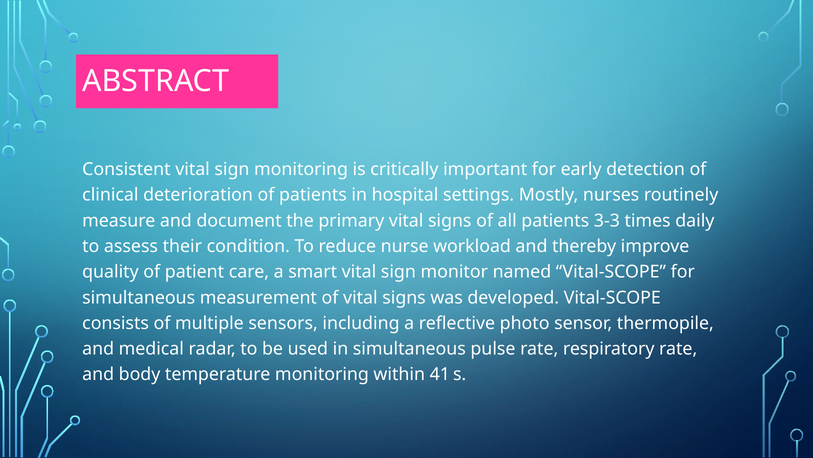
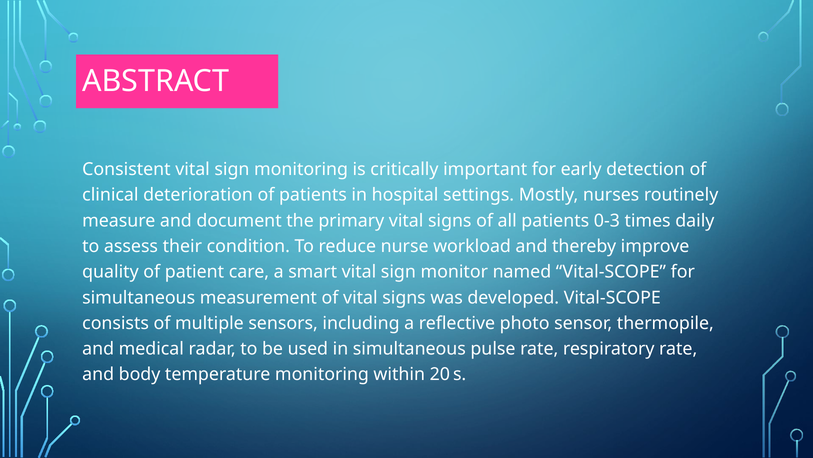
3‐3: 3‐3 -> 0‐3
41: 41 -> 20
